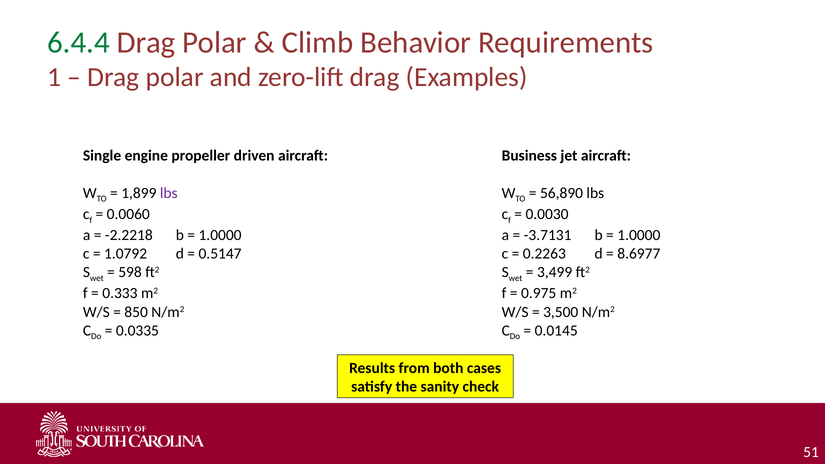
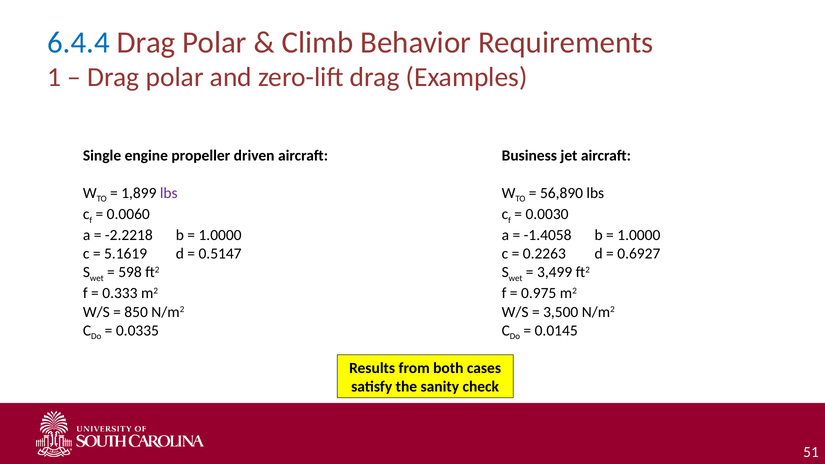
6.4.4 colour: green -> blue
-3.7131: -3.7131 -> -1.4058
1.0792: 1.0792 -> 5.1619
8.6977: 8.6977 -> 0.6927
